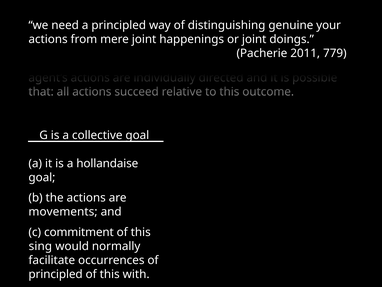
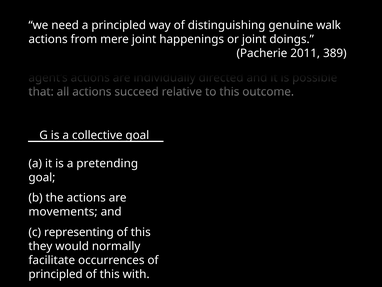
your: your -> walk
779: 779 -> 389
hollandaise: hollandaise -> pretending
commitment: commitment -> representing
sing: sing -> they
